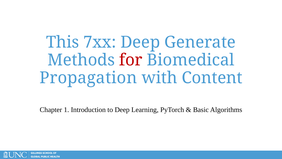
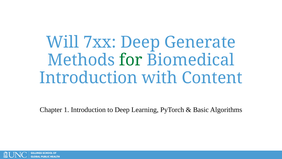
This: This -> Will
for colour: red -> green
Propagation at (88, 78): Propagation -> Introduction
